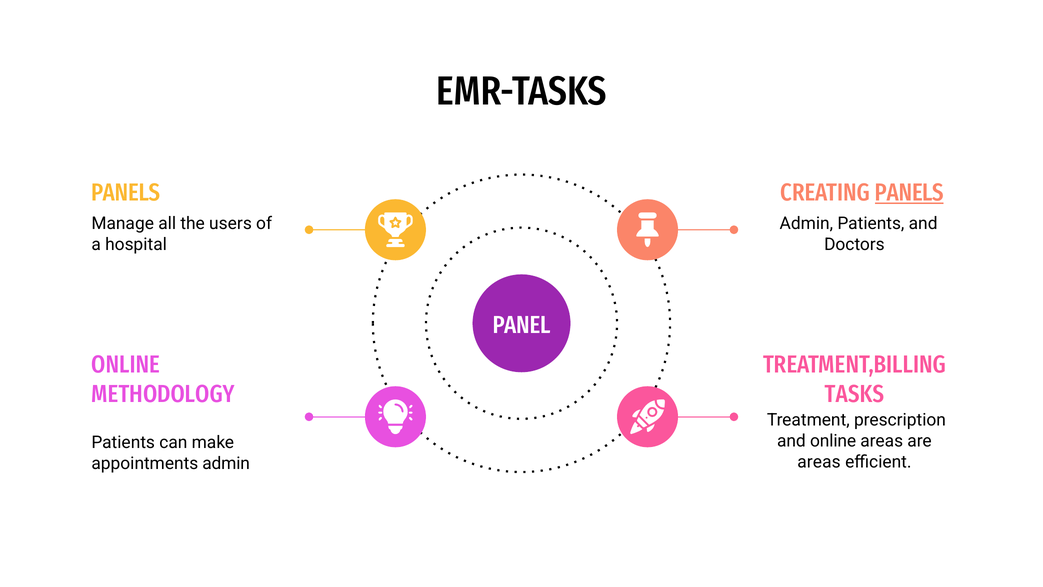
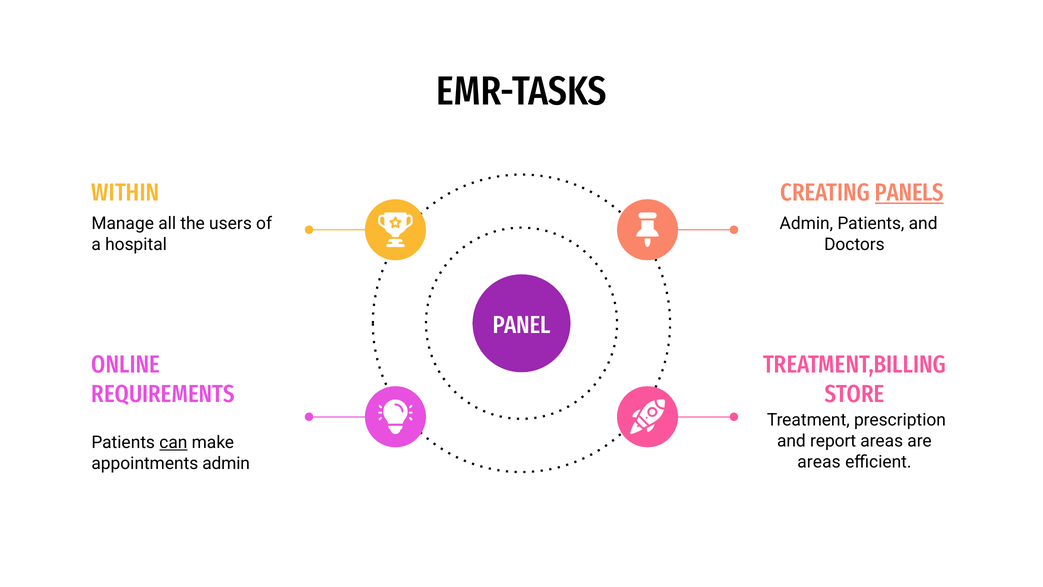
PANELS at (126, 192): PANELS -> WITHIN
METHODOLOGY: METHODOLOGY -> REQUIREMENTS
TASKS: TASKS -> STORE
and online: online -> report
can underline: none -> present
